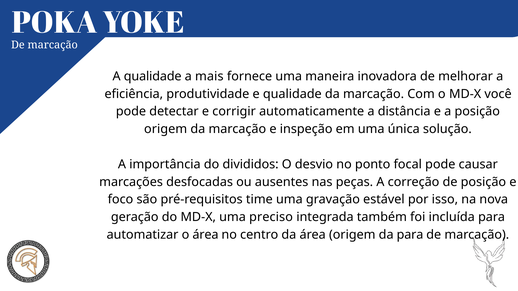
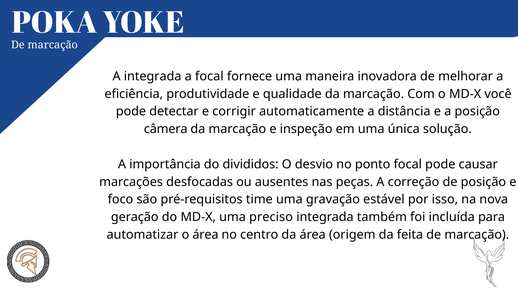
A qualidade: qualidade -> integrada
a mais: mais -> focal
origem at (166, 129): origem -> câmera
da para: para -> feita
